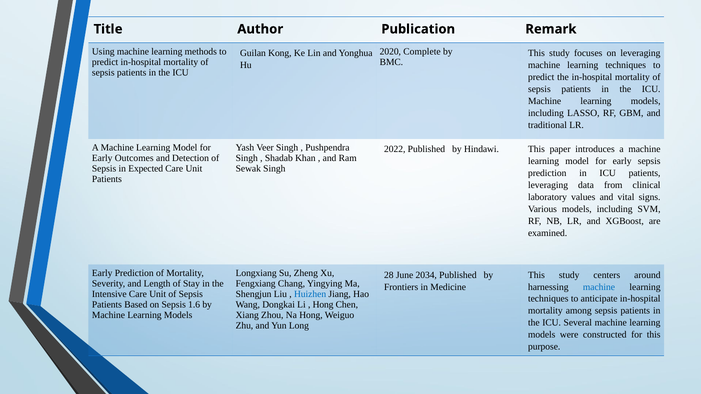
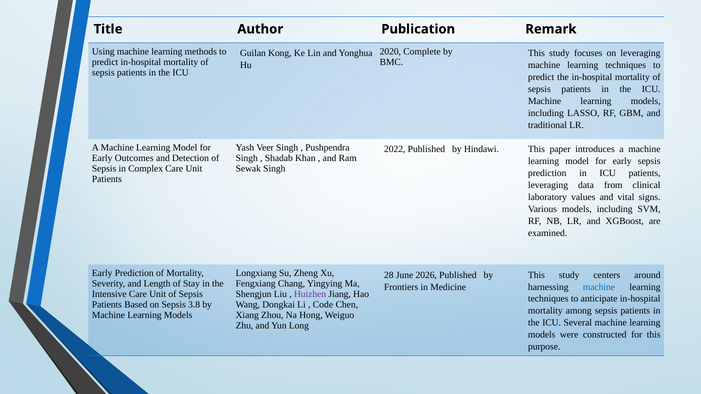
Expected: Expected -> Complex
2034: 2034 -> 2026
Huizhen colour: blue -> purple
1.6: 1.6 -> 3.8
Hong at (323, 305): Hong -> Code
